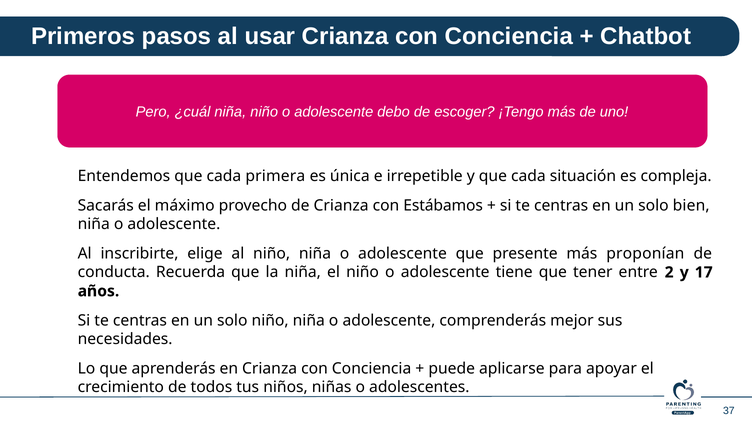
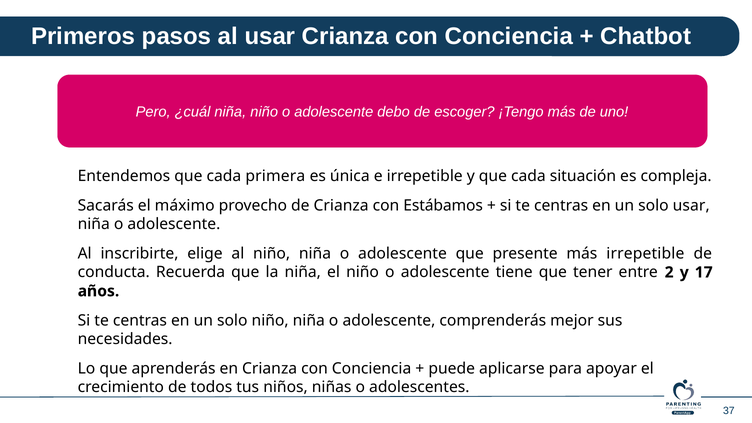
solo bien: bien -> usar
más proponían: proponían -> irrepetible
